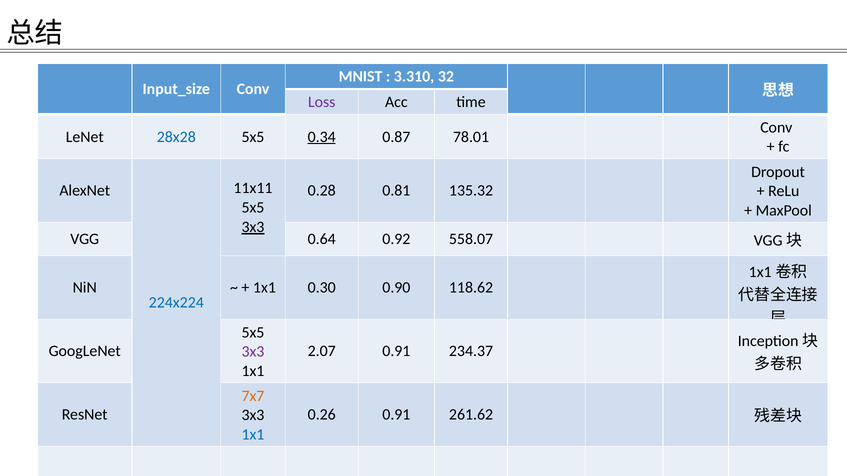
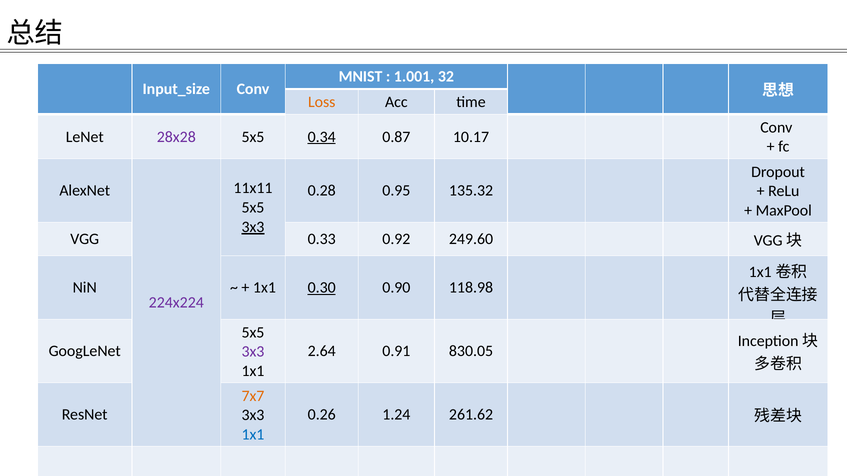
3.310: 3.310 -> 1.001
Loss colour: purple -> orange
28x28 colour: blue -> purple
78.01: 78.01 -> 10.17
0.81: 0.81 -> 0.95
0.64: 0.64 -> 0.33
558.07: 558.07 -> 249.60
0.30 underline: none -> present
118.62: 118.62 -> 118.98
224x224 colour: blue -> purple
2.07: 2.07 -> 2.64
234.37: 234.37 -> 830.05
0.26 0.91: 0.91 -> 1.24
